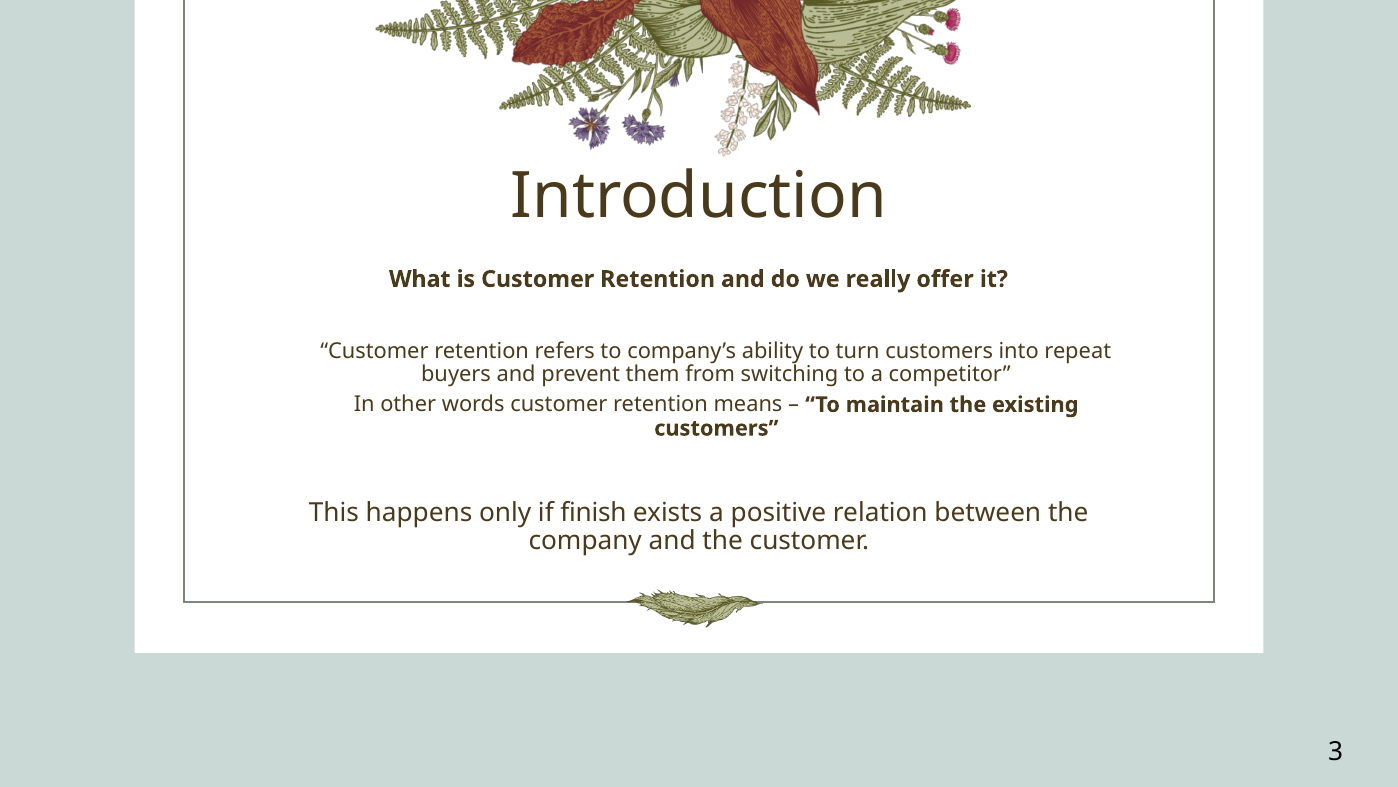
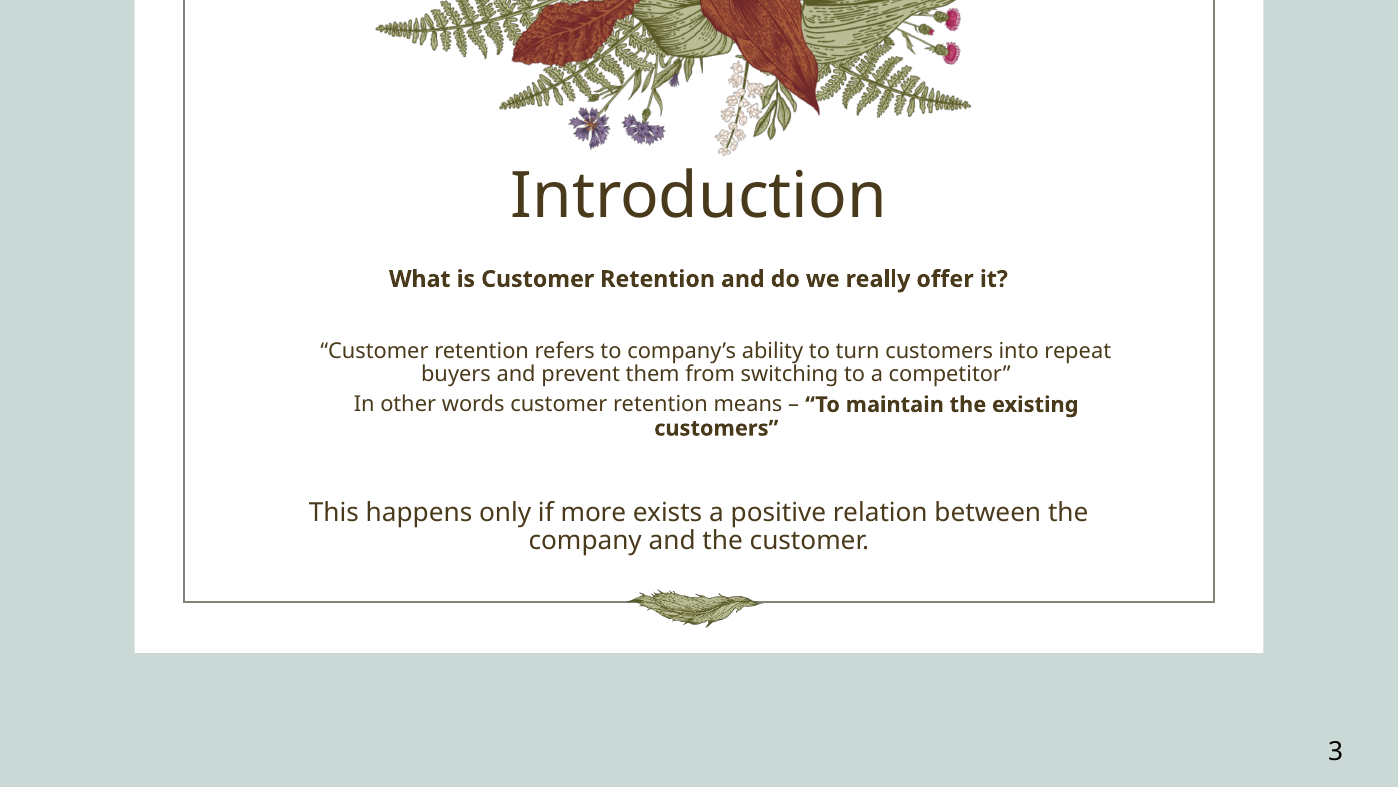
finish: finish -> more
